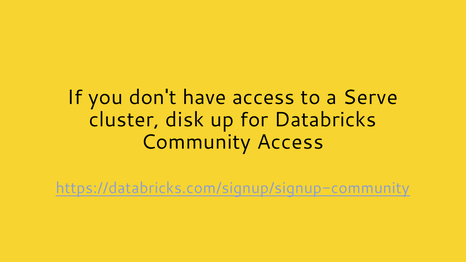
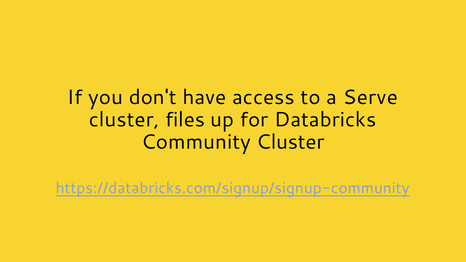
disk: disk -> files
Community Access: Access -> Cluster
